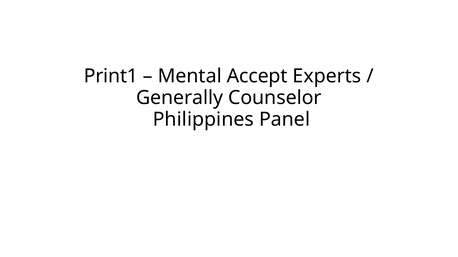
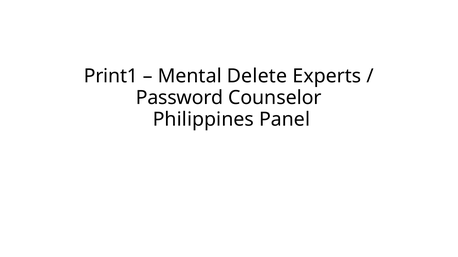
Accept: Accept -> Delete
Generally: Generally -> Password
